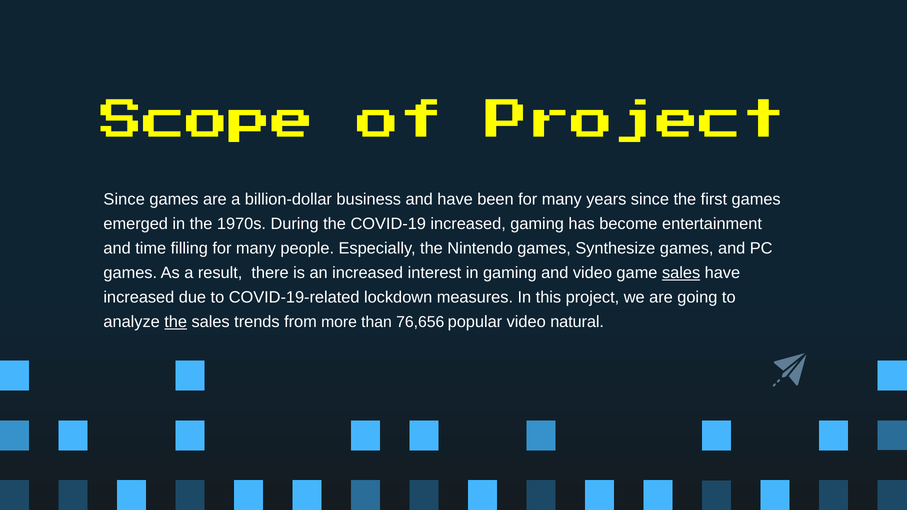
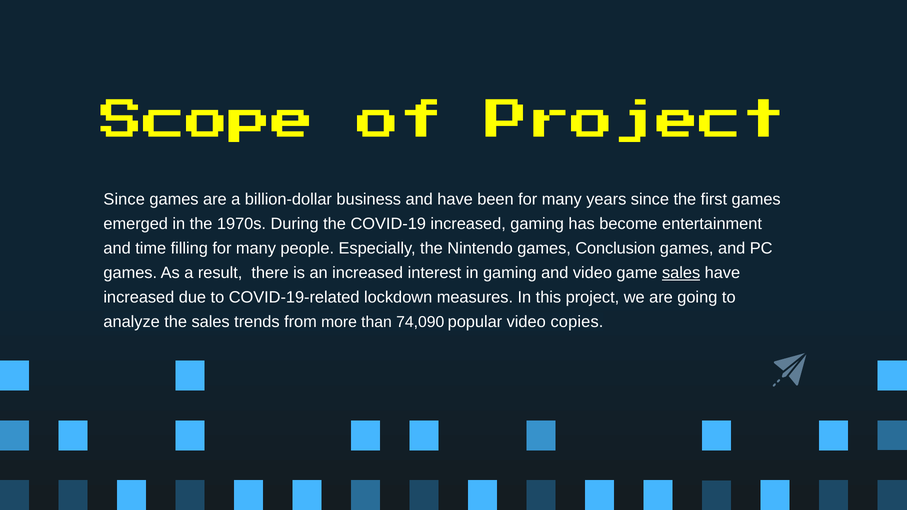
Synthesize: Synthesize -> Conclusion
the at (176, 322) underline: present -> none
76,656: 76,656 -> 74,090
natural: natural -> copies
